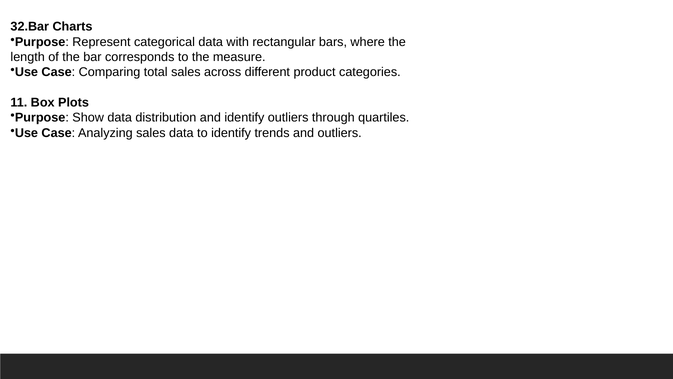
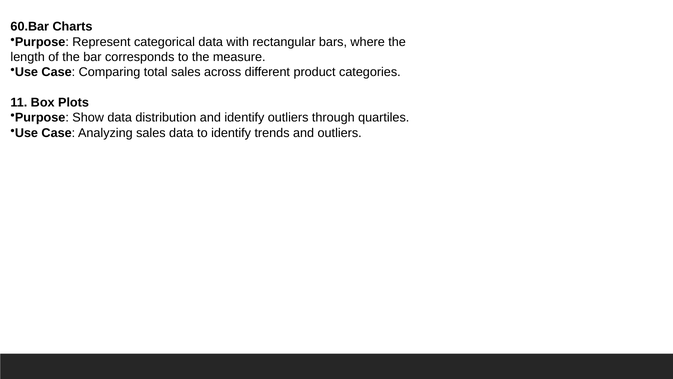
32.Bar: 32.Bar -> 60.Bar
